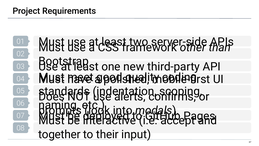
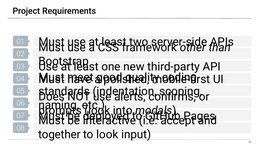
to their: their -> look
